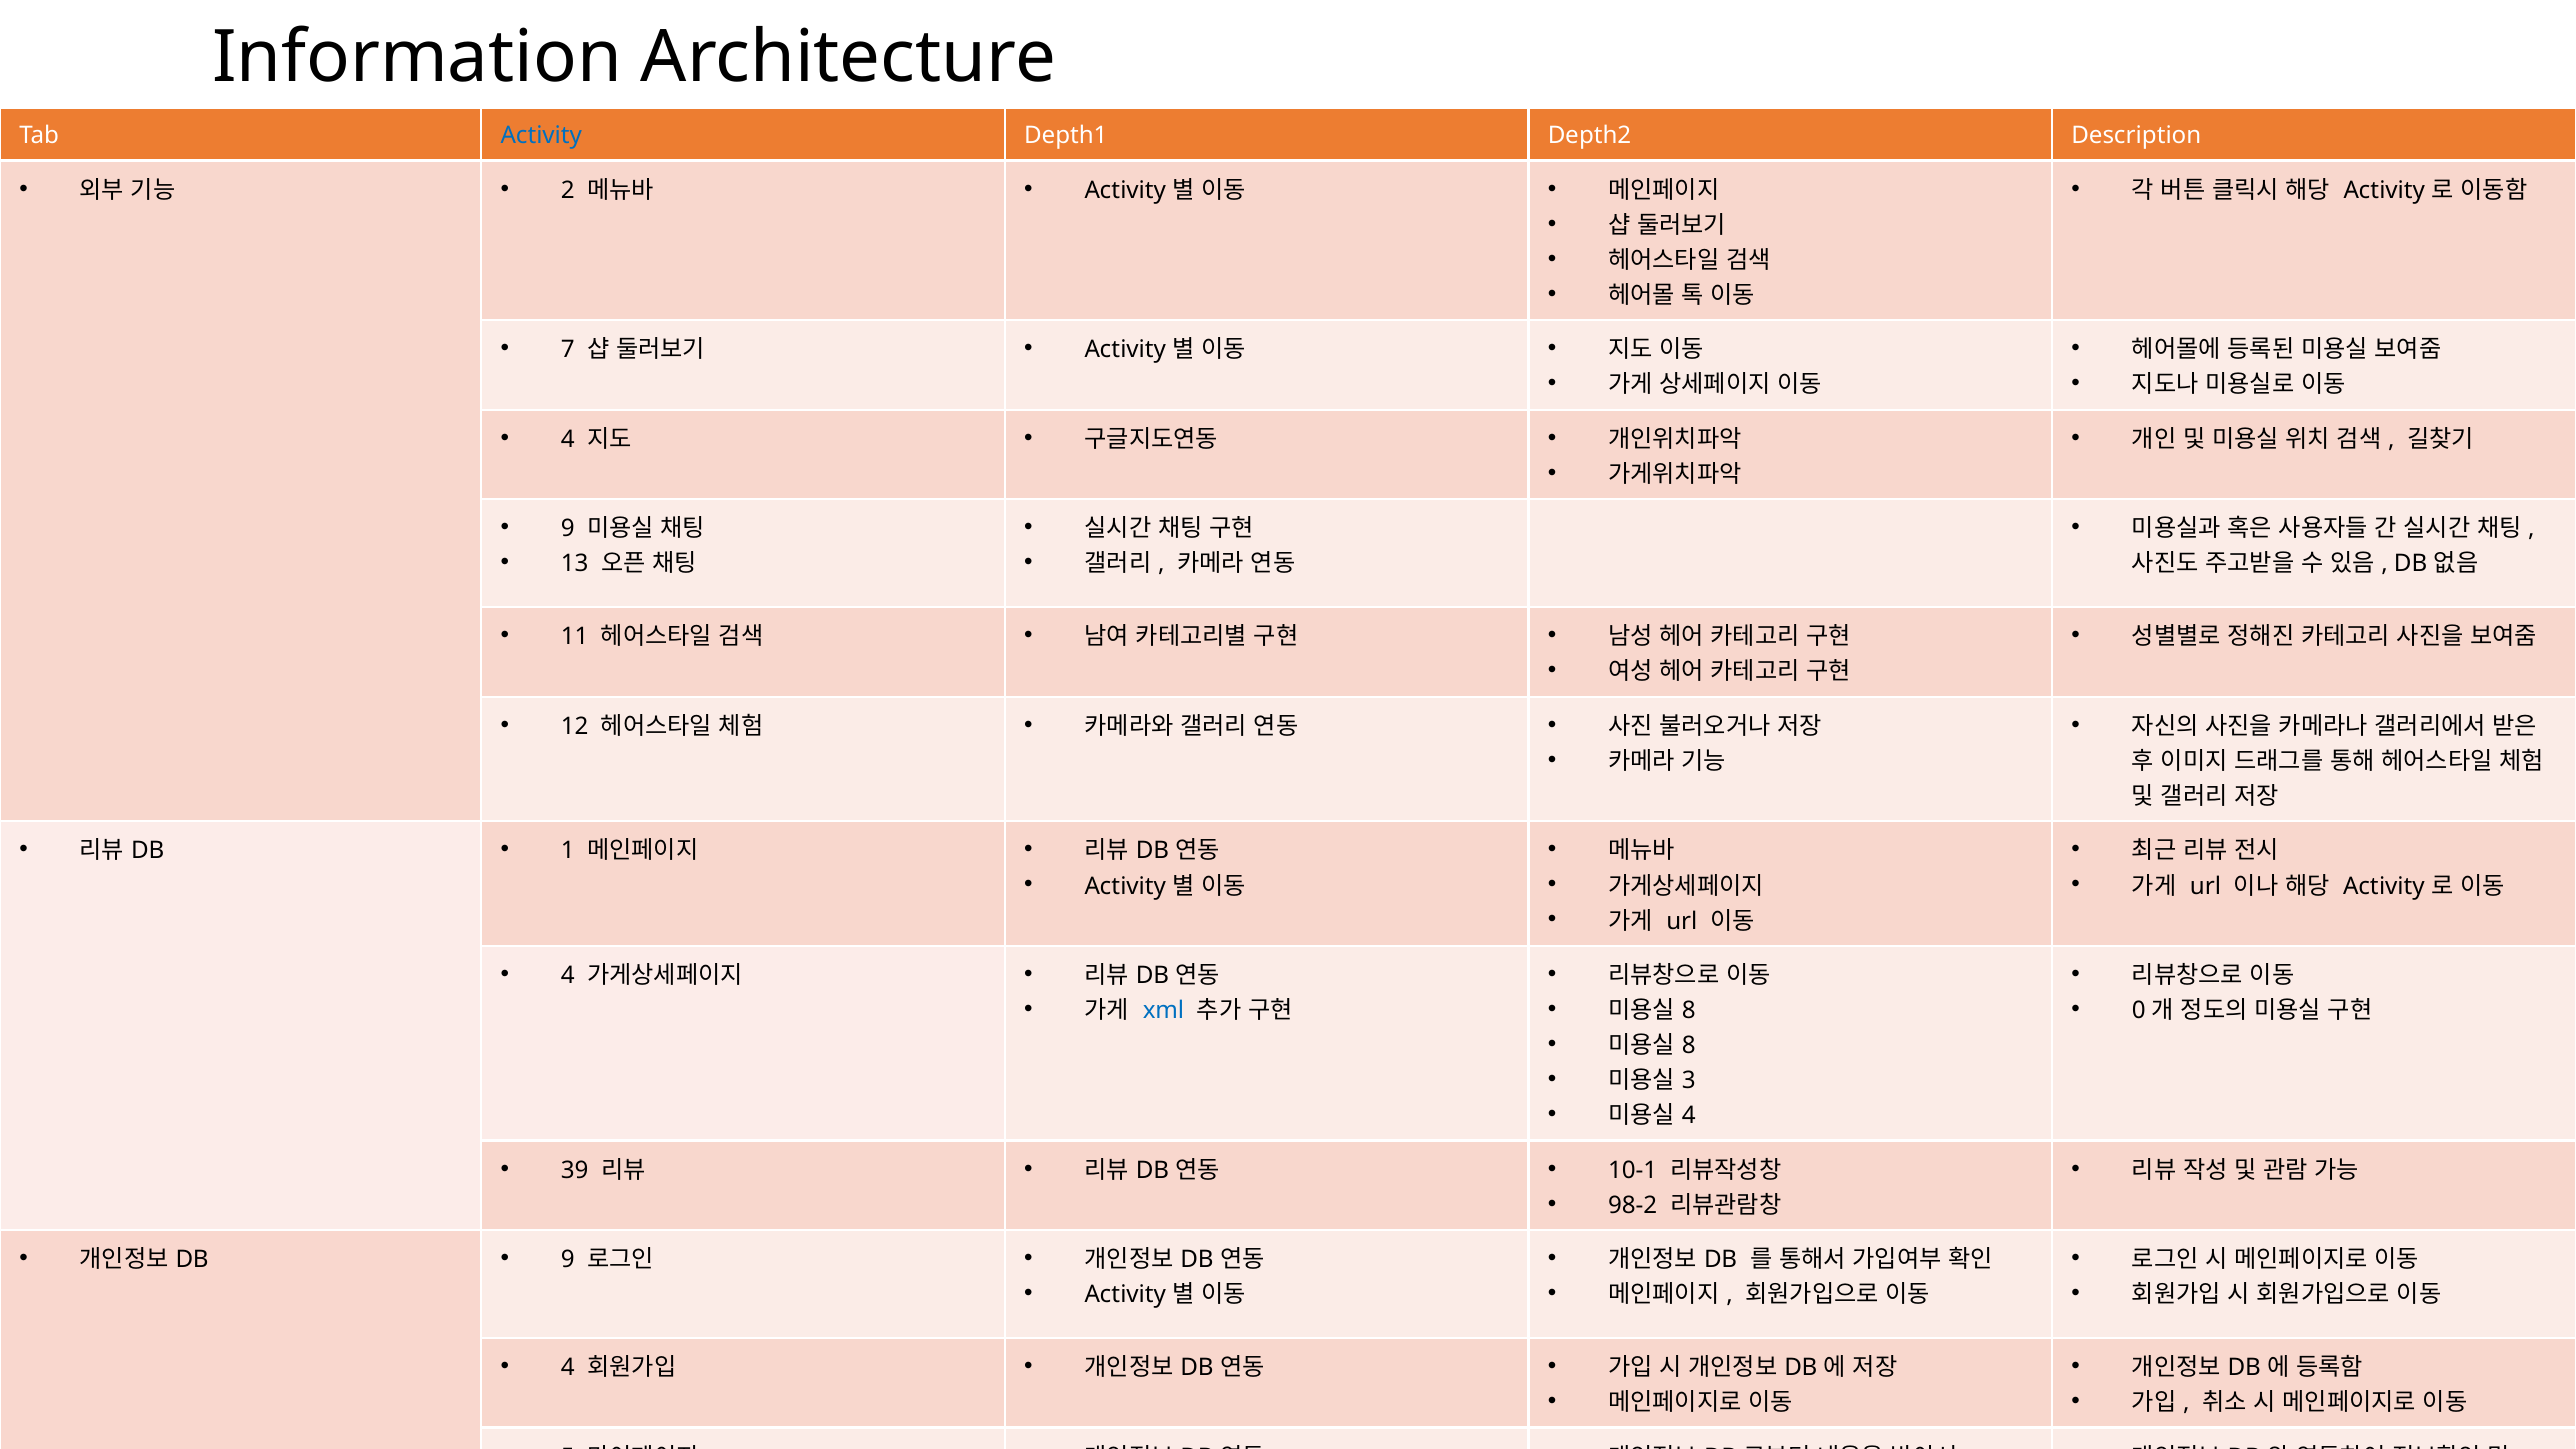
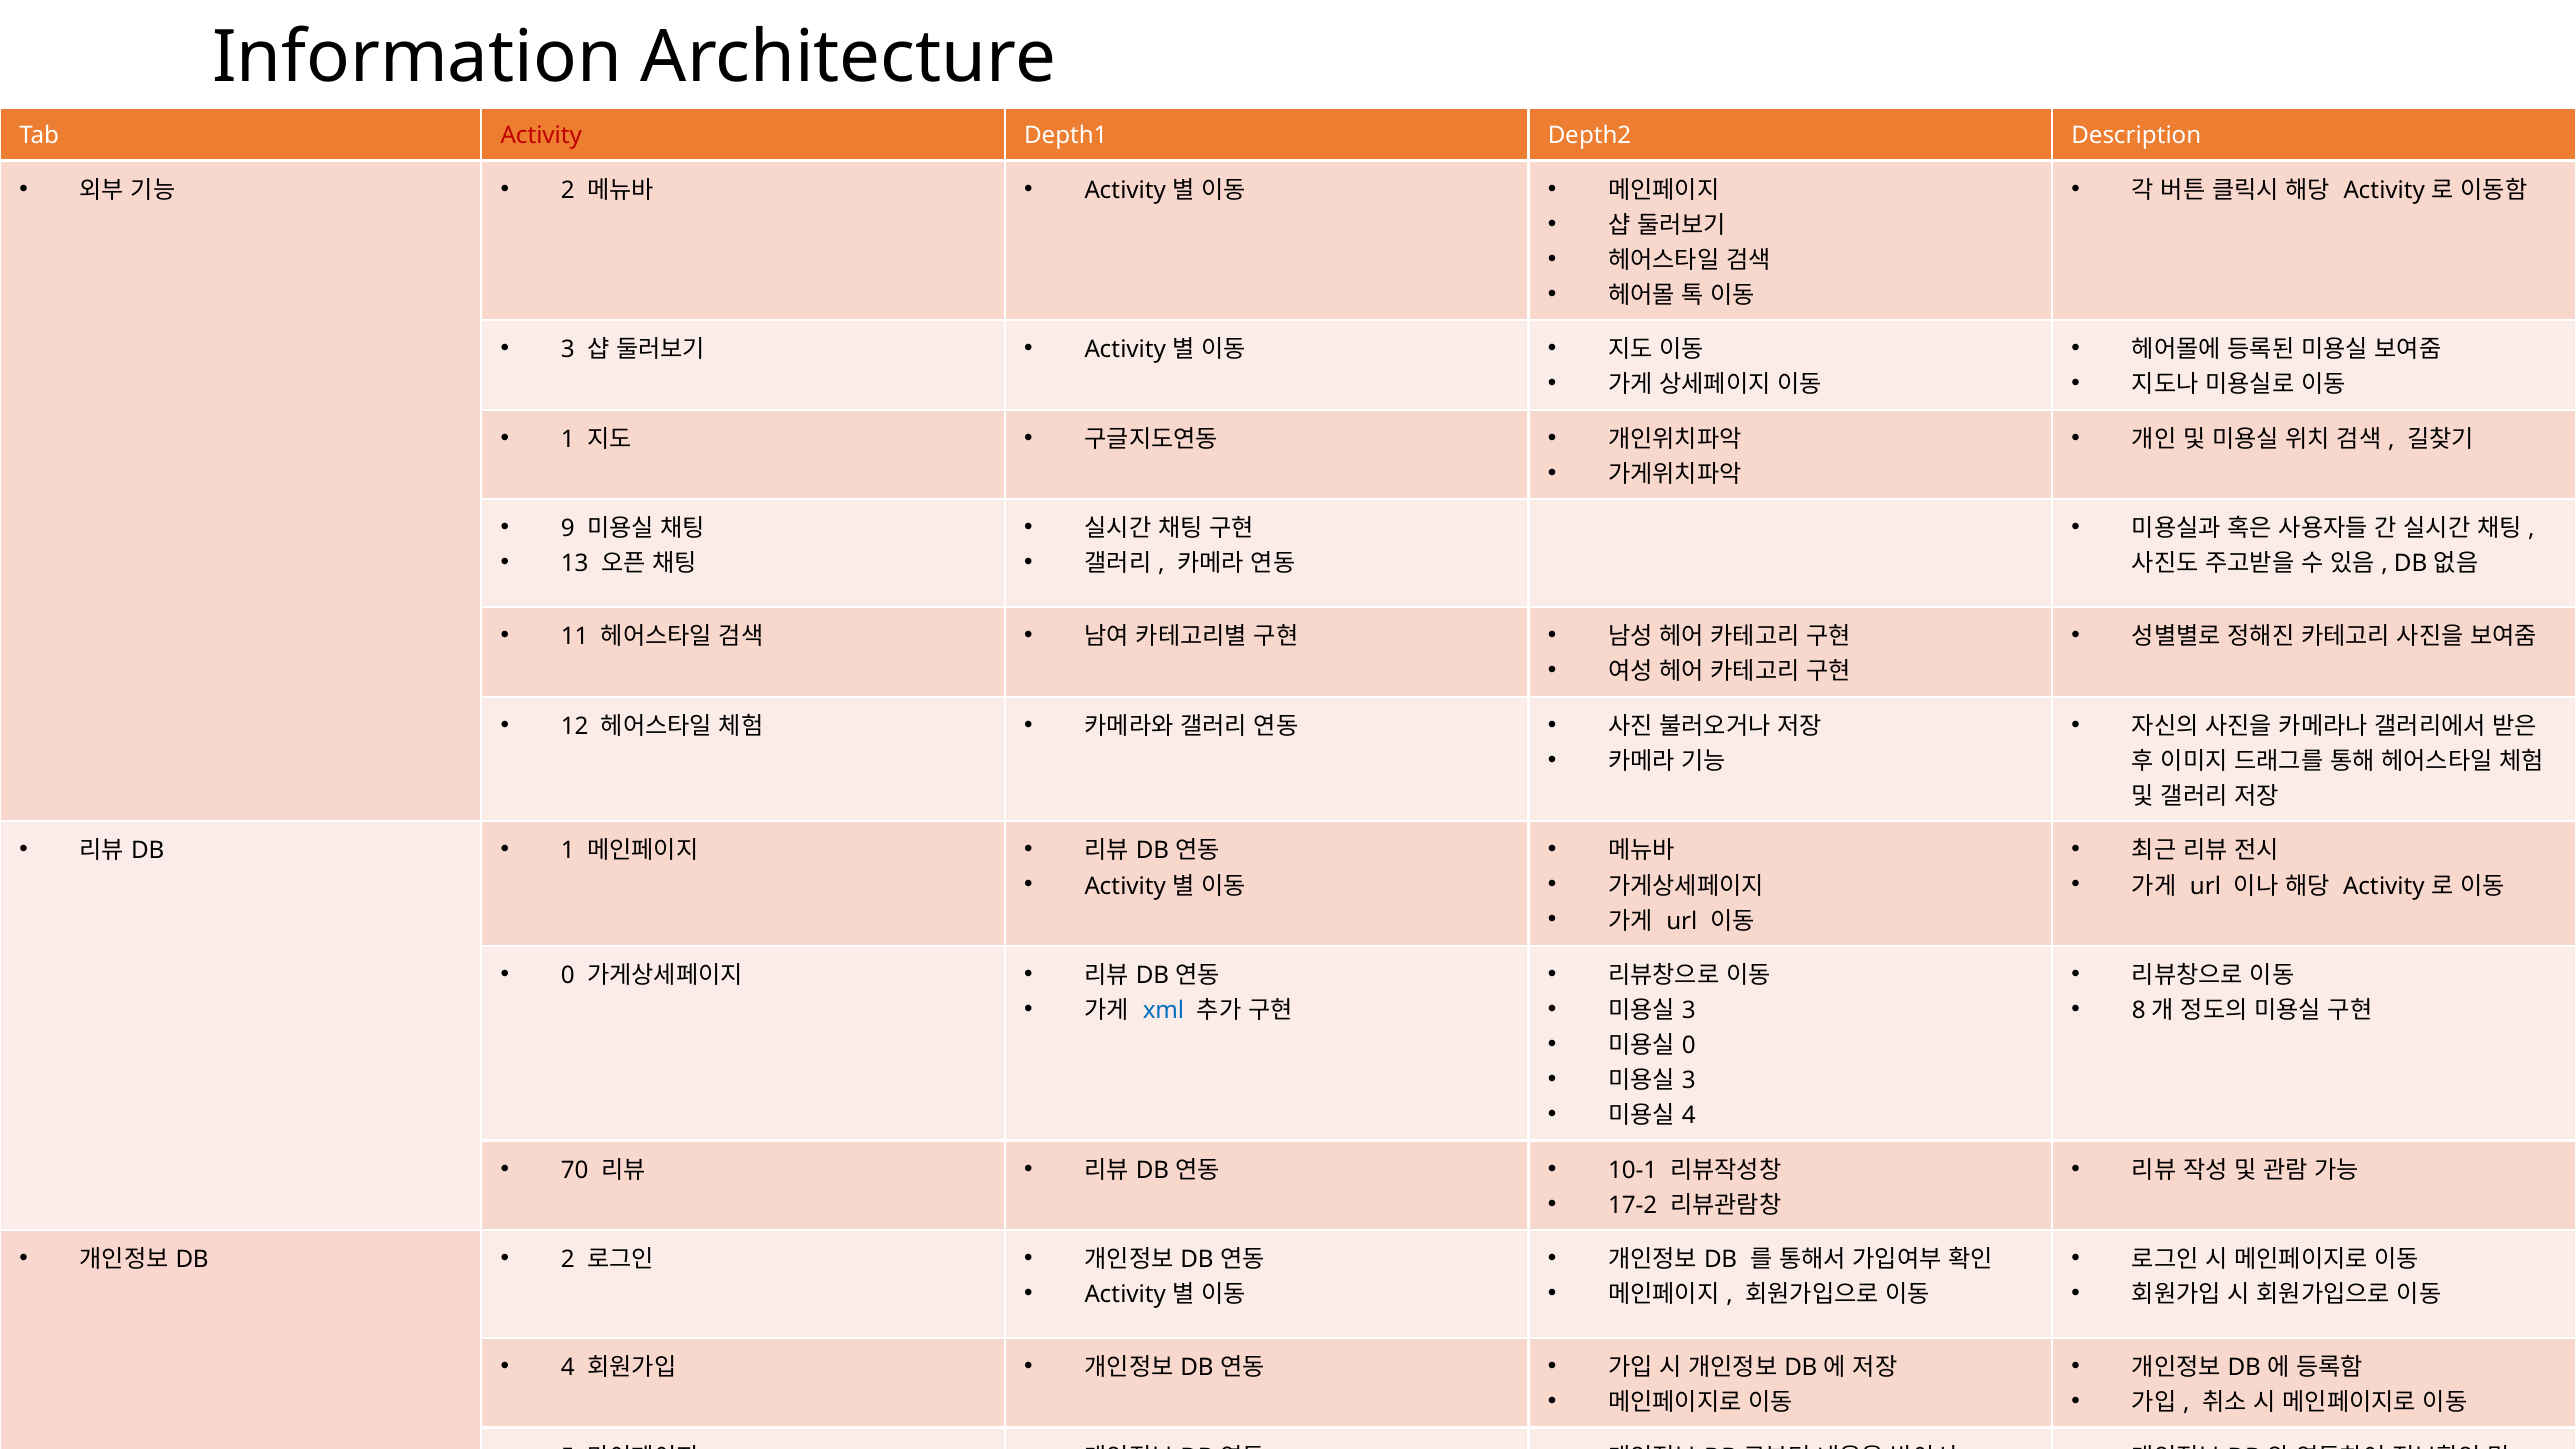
Activity at (541, 136) colour: blue -> red
7 at (568, 350): 7 -> 3
4 at (568, 439): 4 -> 1
4 at (568, 976): 4 -> 0
8 at (1689, 1011): 8 -> 3
0: 0 -> 8
8 at (1689, 1046): 8 -> 0
39: 39 -> 70
98-2: 98-2 -> 17-2
9 at (568, 1260): 9 -> 2
